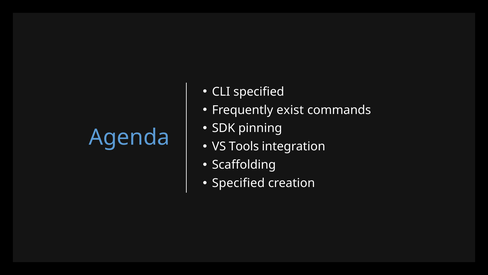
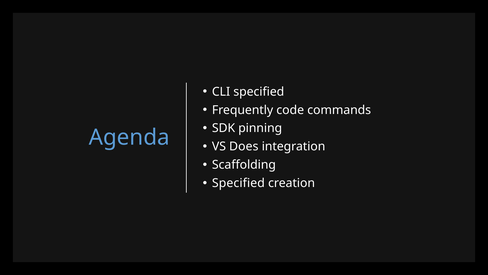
exist: exist -> code
Tools: Tools -> Does
